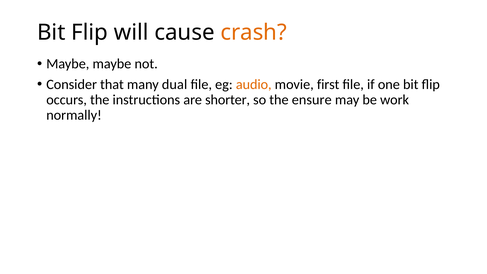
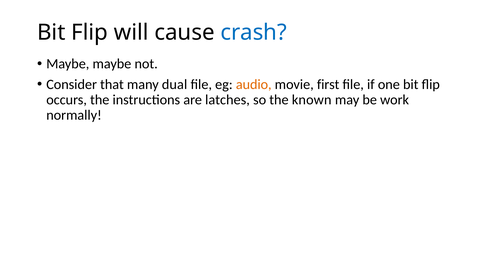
crash colour: orange -> blue
shorter: shorter -> latches
ensure: ensure -> known
